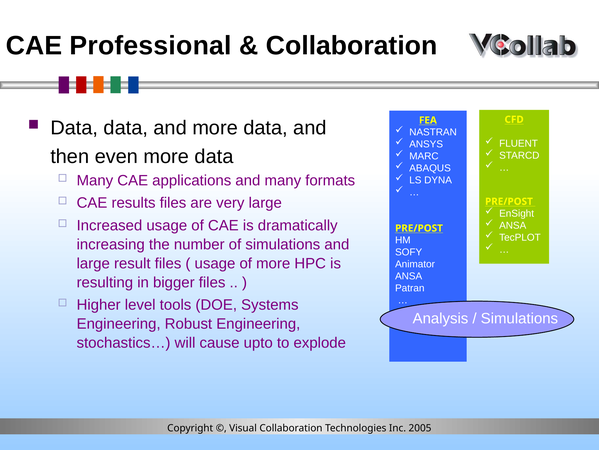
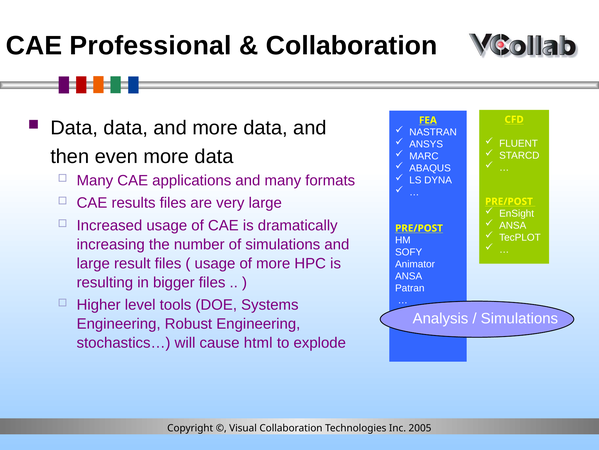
upto: upto -> html
